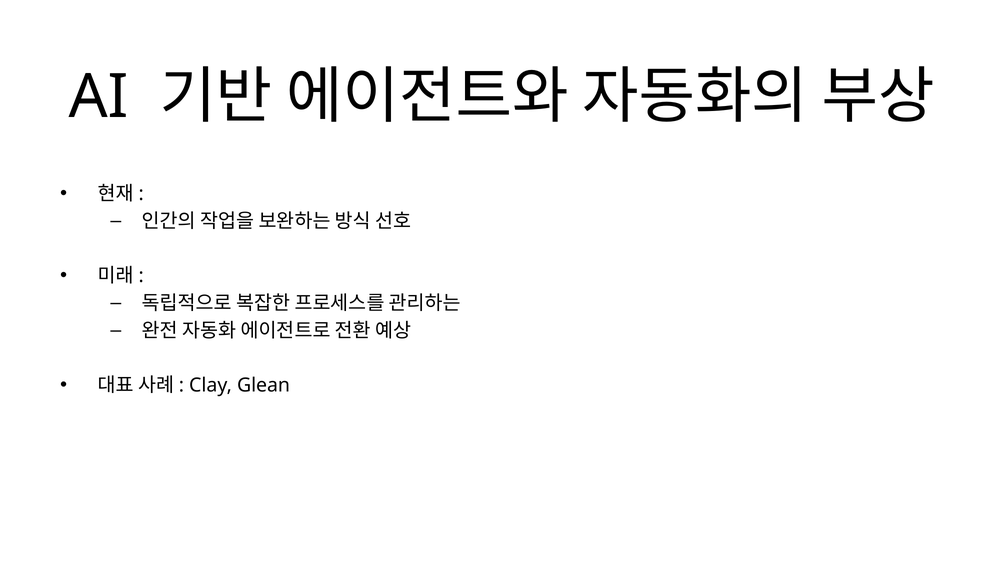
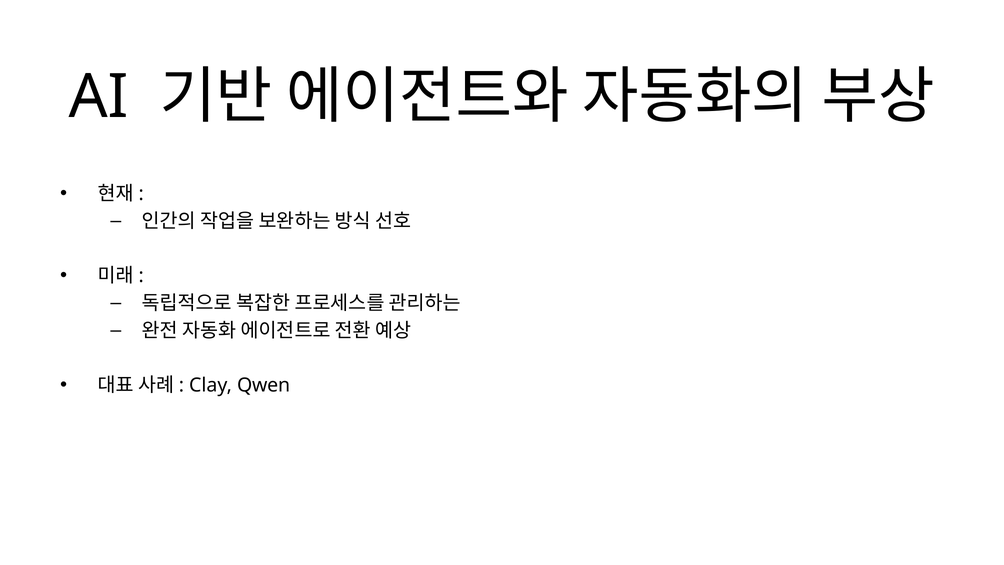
Glean: Glean -> Qwen
